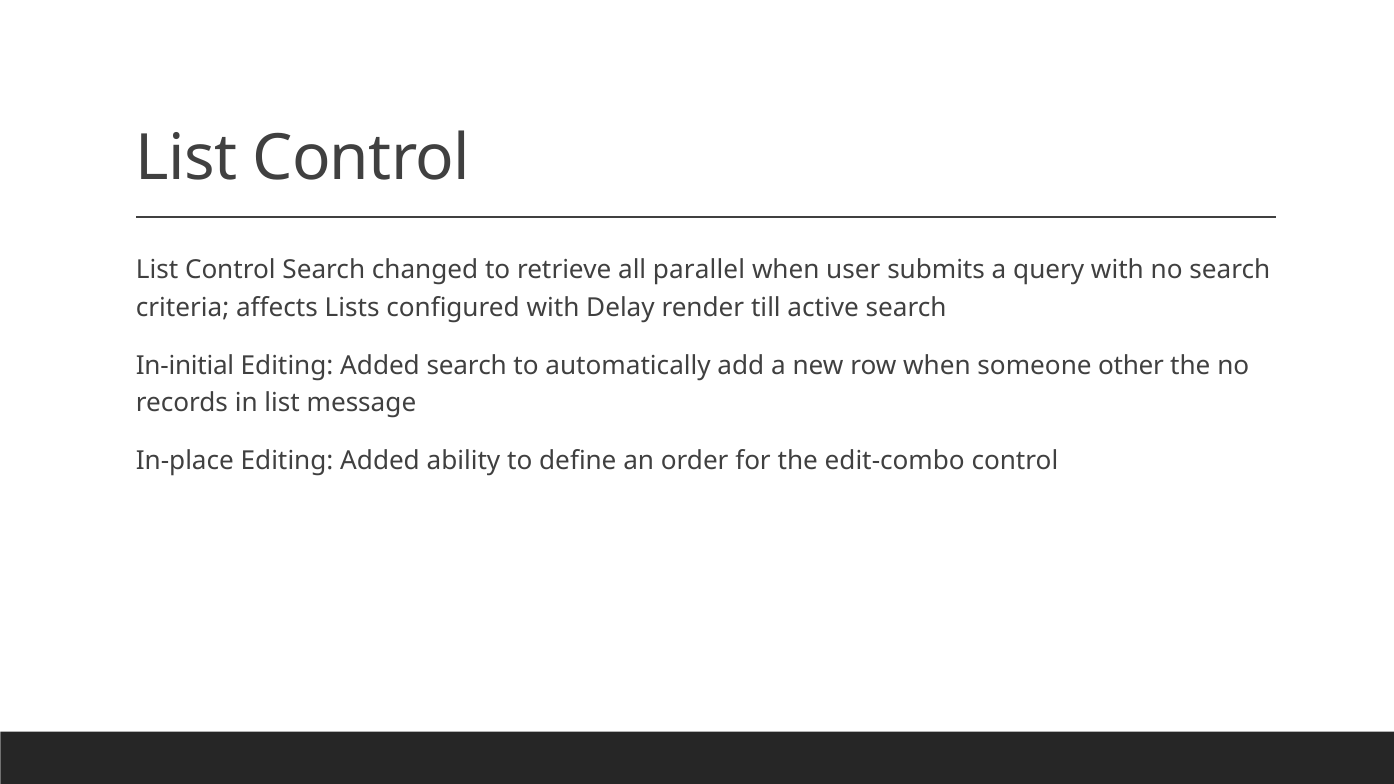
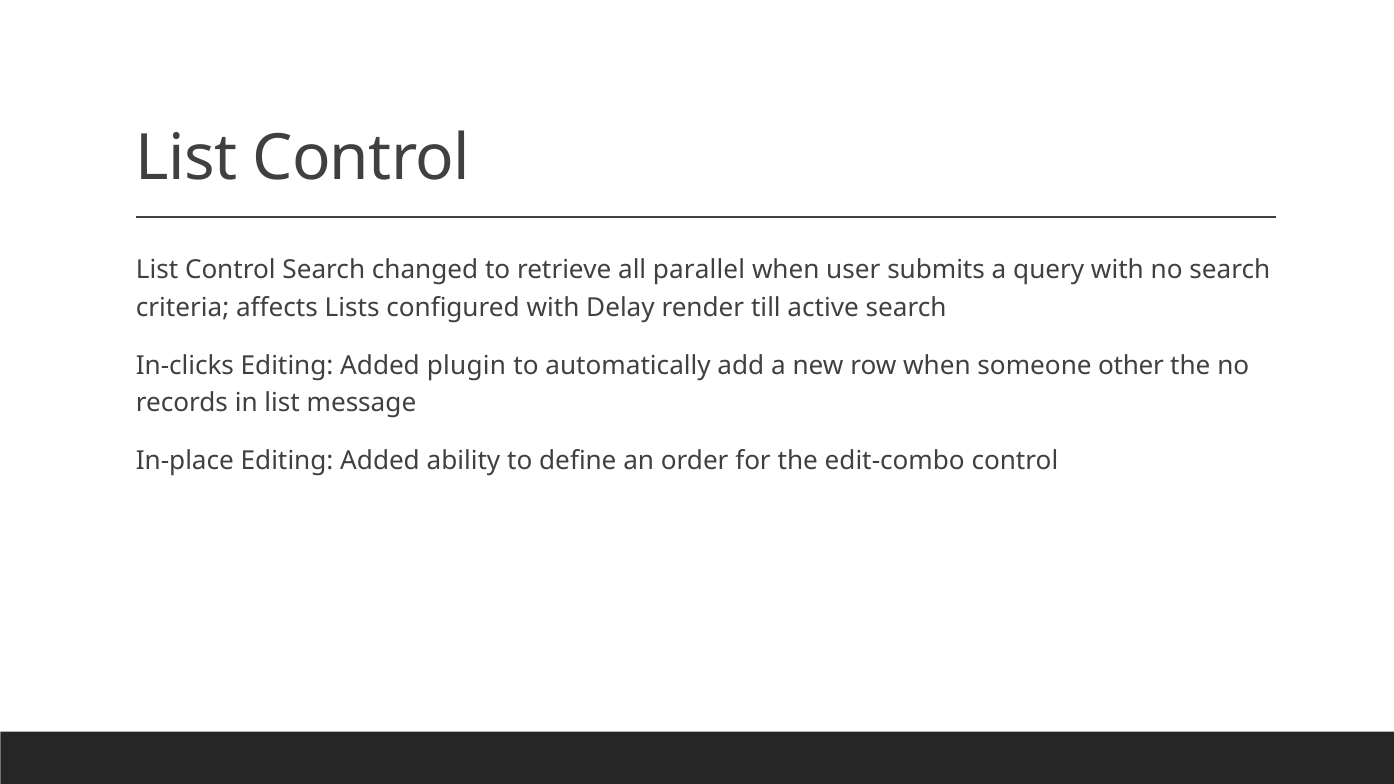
In-initial: In-initial -> In-clicks
Added search: search -> plugin
